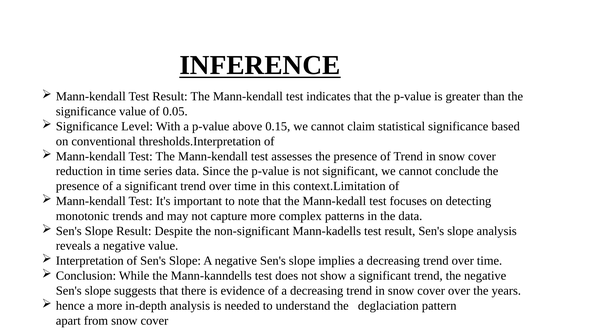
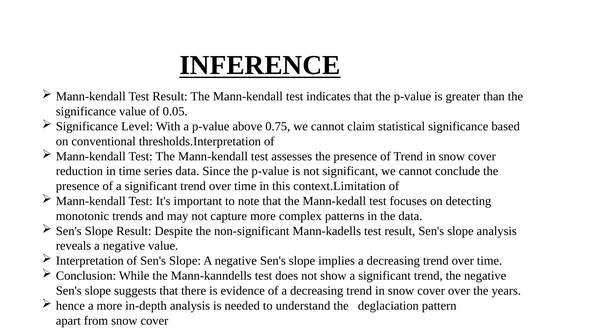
0.15: 0.15 -> 0.75
